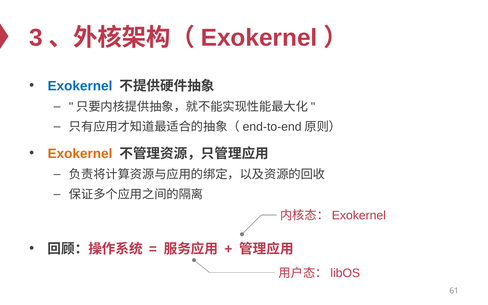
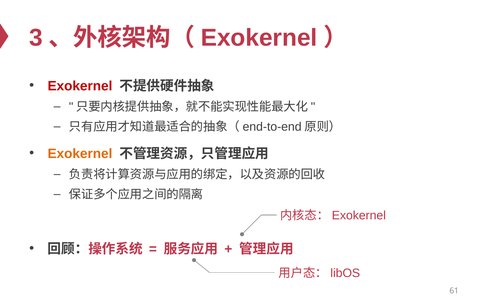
Exokernel at (80, 86) colour: blue -> red
